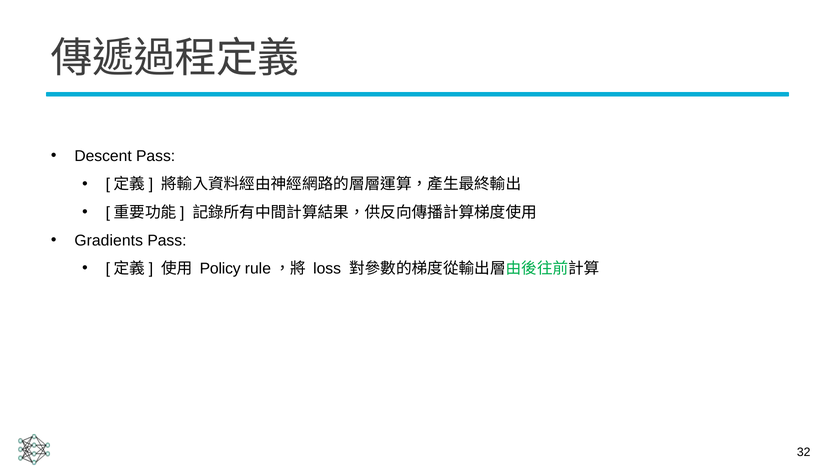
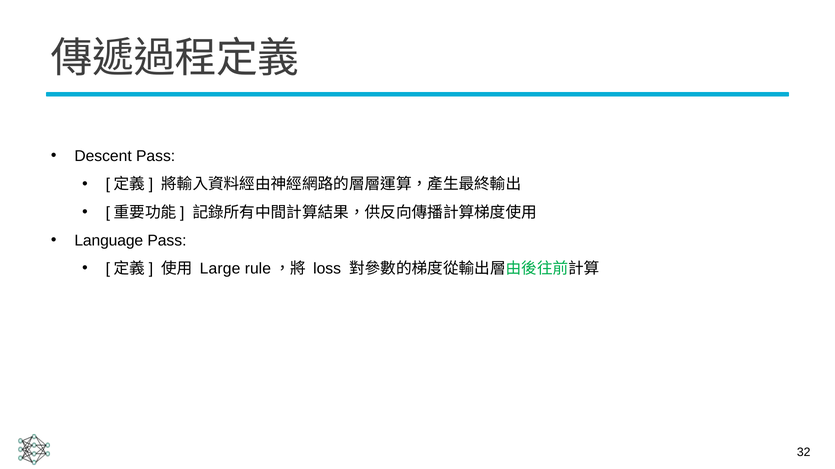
Gradients: Gradients -> Language
Policy: Policy -> Large
